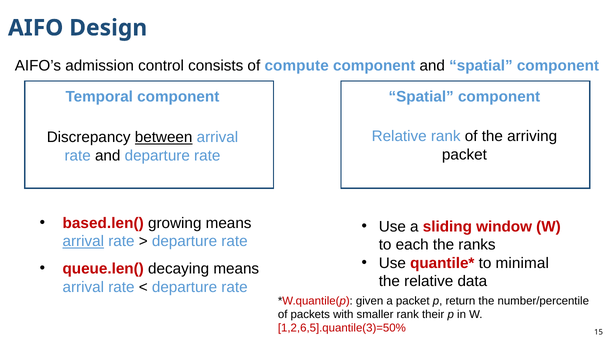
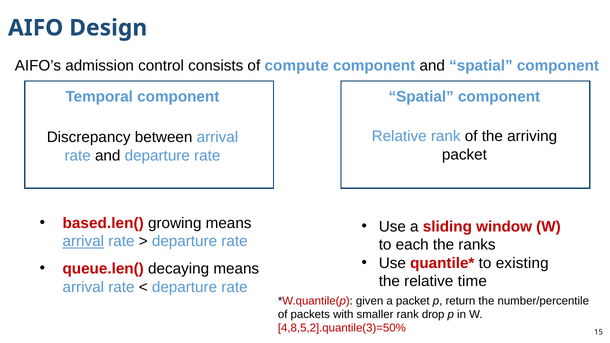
between underline: present -> none
minimal: minimal -> existing
data: data -> time
their: their -> drop
1,2,6,5].quantile(3)=50%: 1,2,6,5].quantile(3)=50% -> 4,8,5,2].quantile(3)=50%
